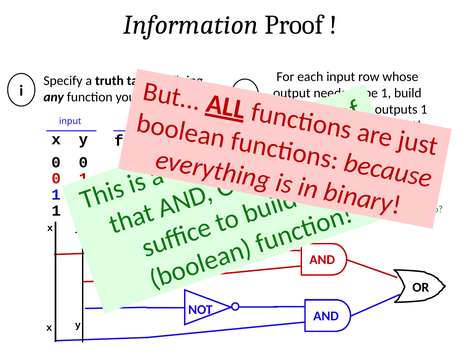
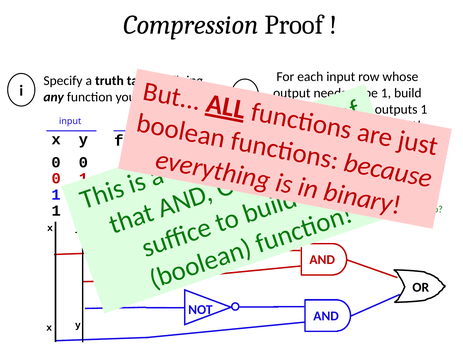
Information: Information -> Compression
